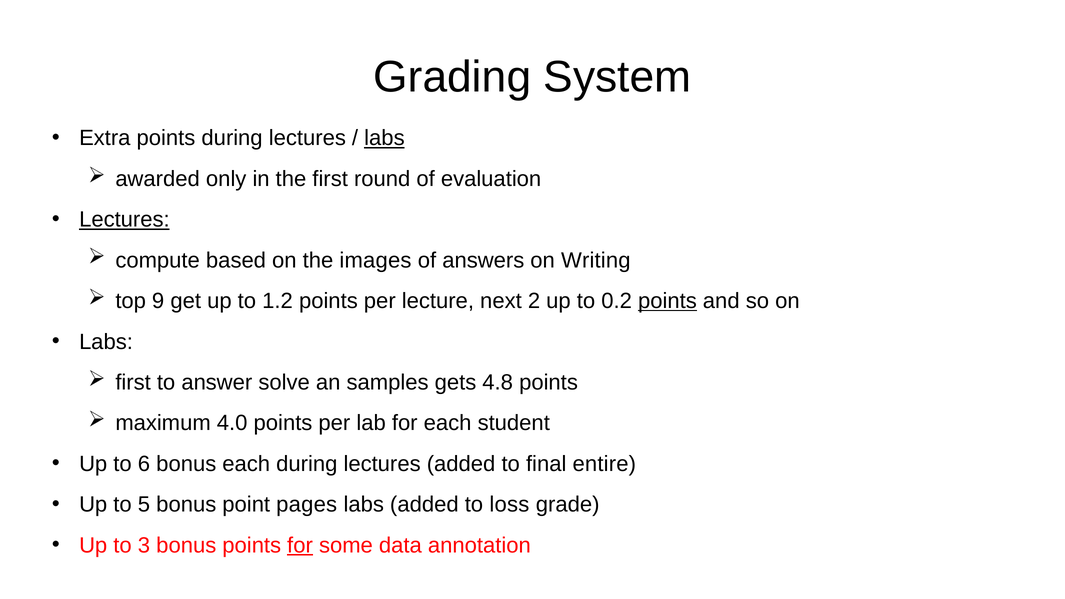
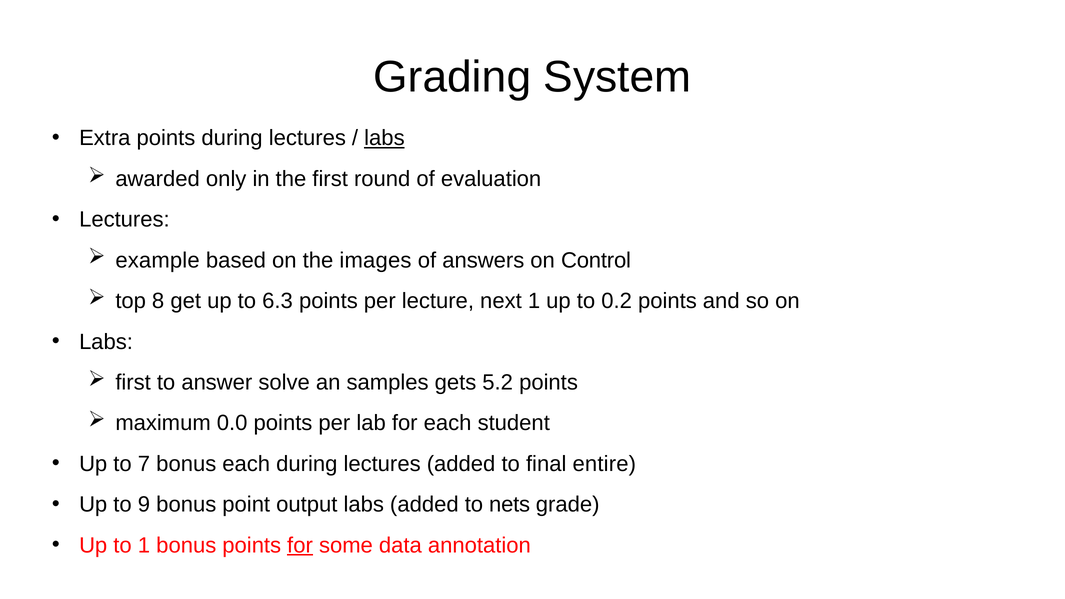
Lectures at (124, 220) underline: present -> none
compute: compute -> example
Writing: Writing -> Control
9: 9 -> 8
1.2: 1.2 -> 6.3
next 2: 2 -> 1
points at (667, 301) underline: present -> none
4.8: 4.8 -> 5.2
4.0: 4.0 -> 0.0
6: 6 -> 7
5: 5 -> 9
pages: pages -> output
loss: loss -> nets
to 3: 3 -> 1
